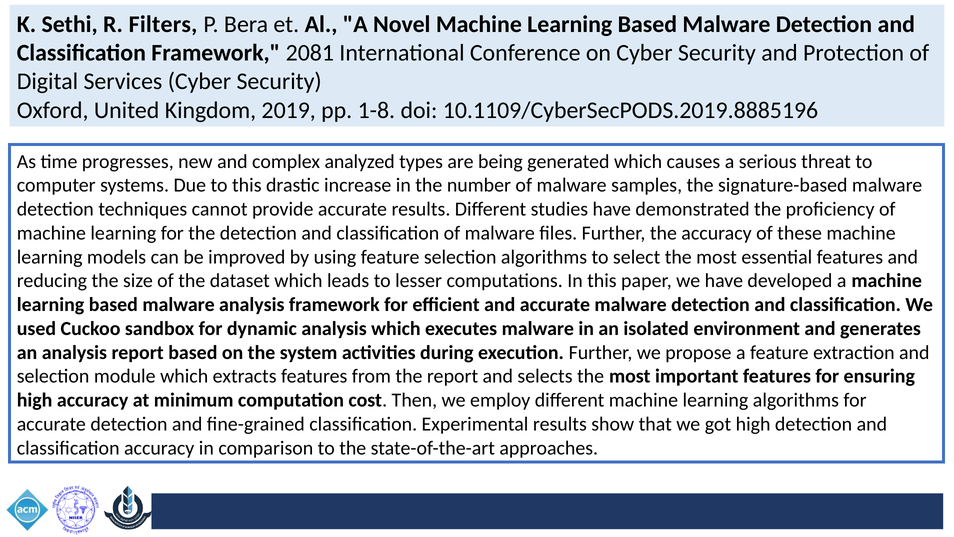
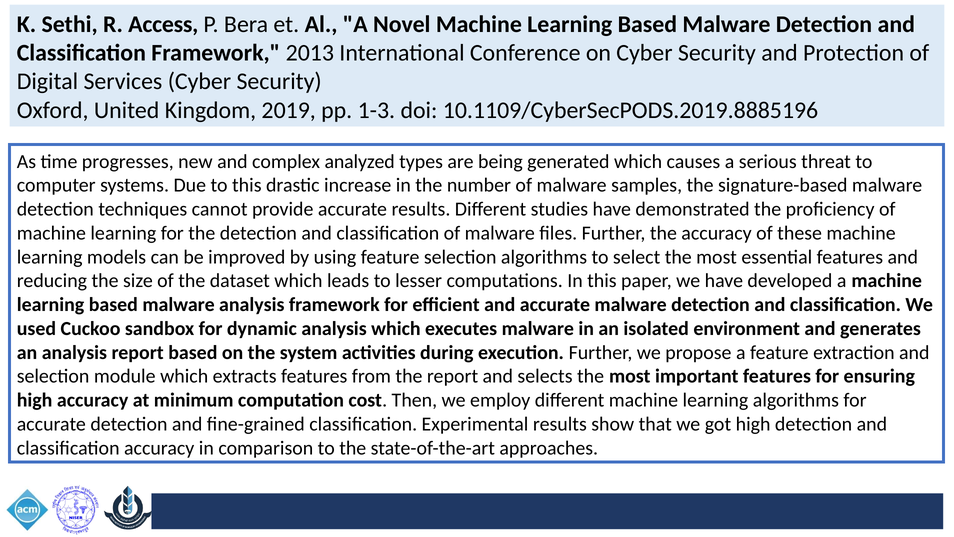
Filters: Filters -> Access
2081: 2081 -> 2013
1-8: 1-8 -> 1-3
